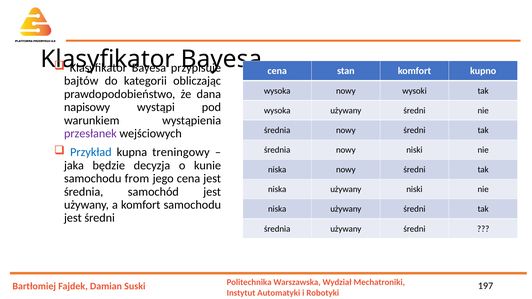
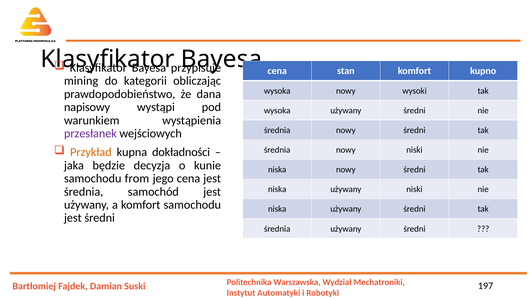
bajtów: bajtów -> mining
Przykład colour: blue -> orange
treningowy: treningowy -> dokładności
